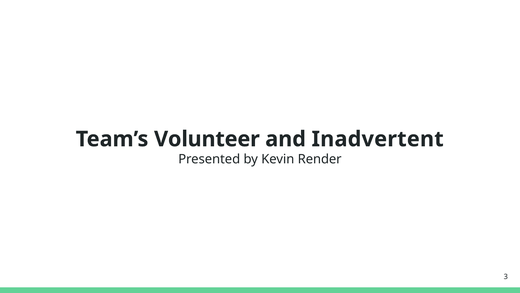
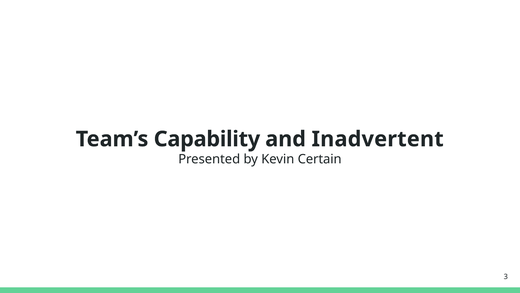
Volunteer: Volunteer -> Capability
Render: Render -> Certain
